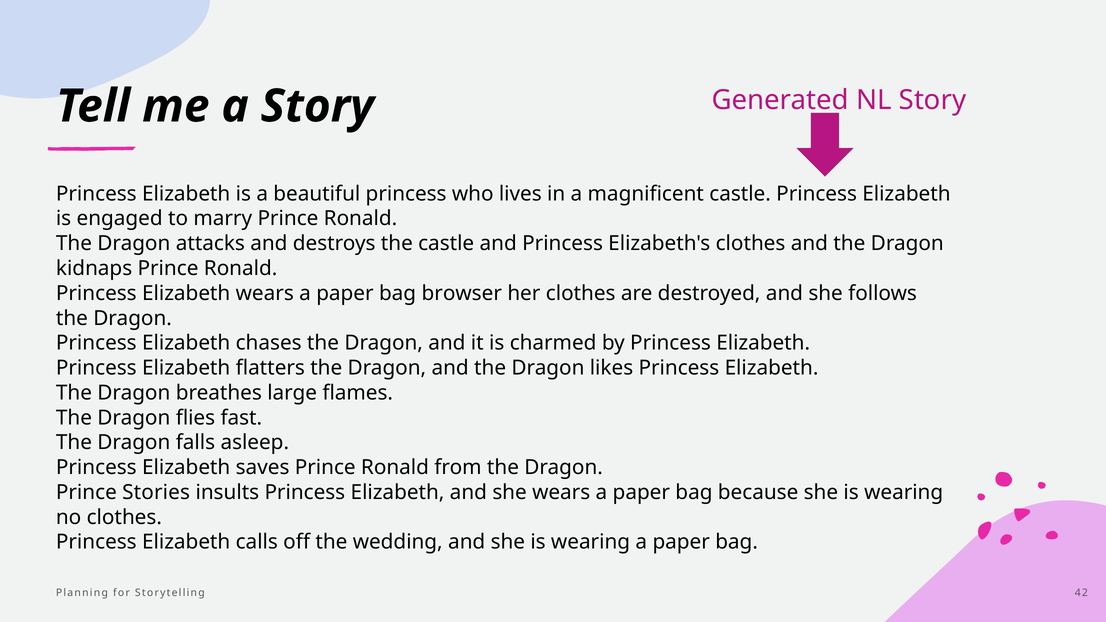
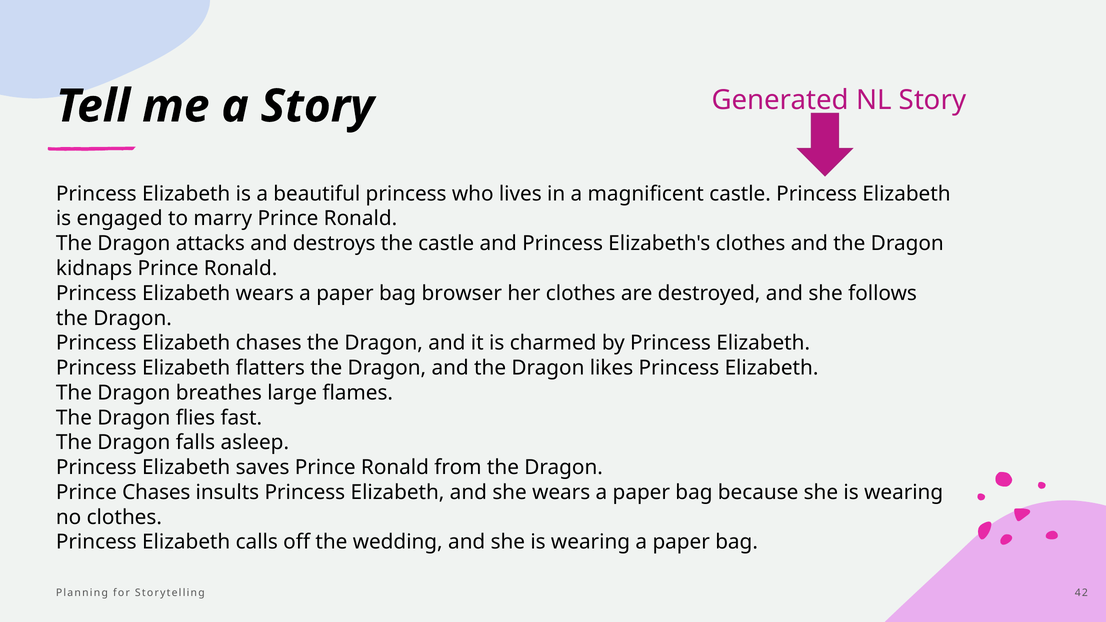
Prince Stories: Stories -> Chases
